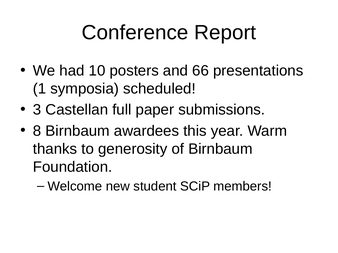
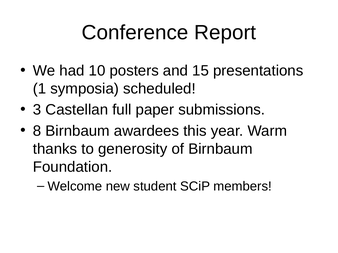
66: 66 -> 15
